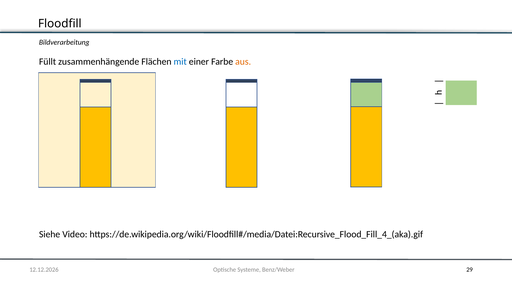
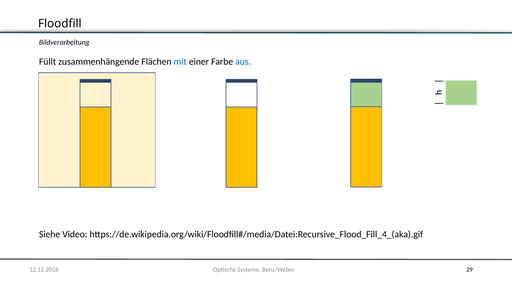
aus colour: orange -> blue
